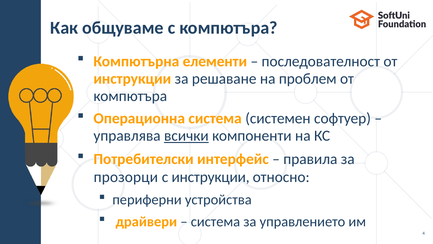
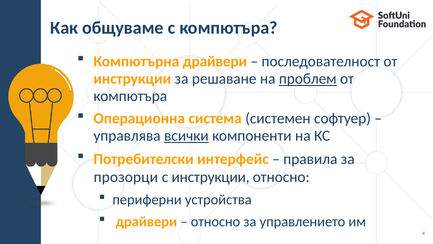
Компютърна елементи: елементи -> драйвери
проблем underline: none -> present
система at (215, 221): система -> относно
